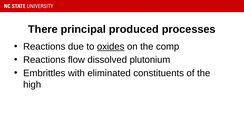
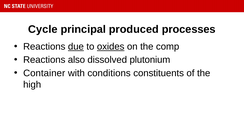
There: There -> Cycle
due underline: none -> present
flow: flow -> also
Embrittles: Embrittles -> Container
eliminated: eliminated -> conditions
